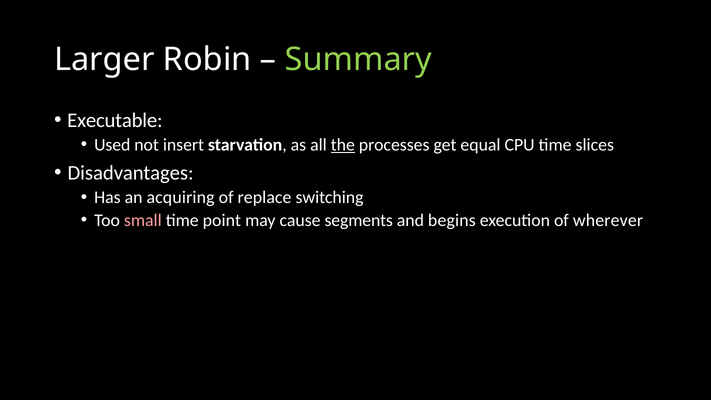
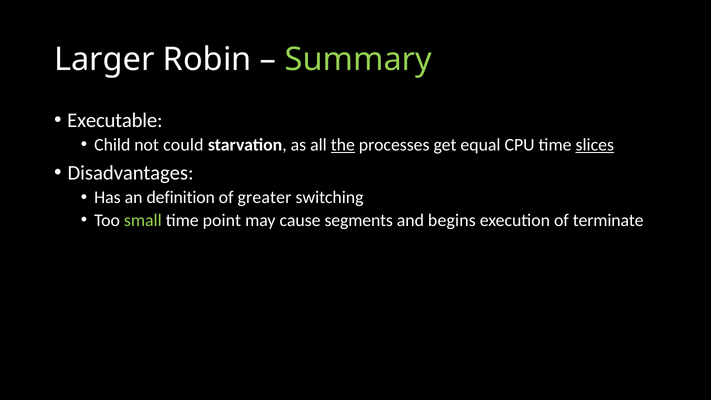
Used: Used -> Child
insert: insert -> could
slices underline: none -> present
acquiring: acquiring -> definition
replace: replace -> greater
small colour: pink -> light green
wherever: wherever -> terminate
